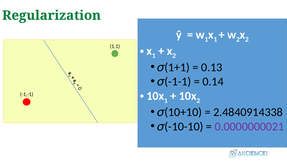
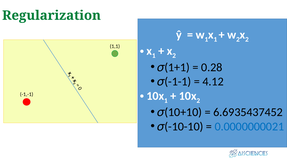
0.13: 0.13 -> 0.28
0.14: 0.14 -> 4.12
2.4840914338: 2.4840914338 -> 6.6935437452
0.0000000021 colour: purple -> blue
